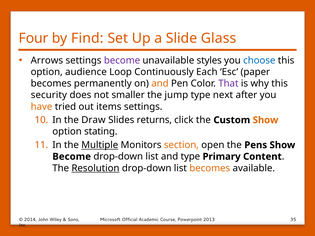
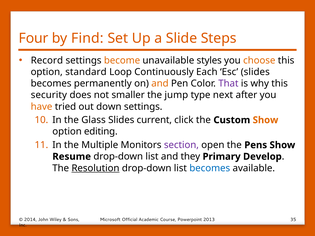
Glass: Glass -> Steps
Arrows: Arrows -> Record
become at (122, 61) colour: purple -> orange
choose colour: blue -> orange
audience: audience -> standard
Esc paper: paper -> slides
items: items -> down
Draw: Draw -> Glass
returns: returns -> current
stating: stating -> editing
Multiple underline: present -> none
section colour: orange -> purple
Become at (72, 157): Become -> Resume
and type: type -> they
Content: Content -> Develop
becomes at (210, 168) colour: orange -> blue
